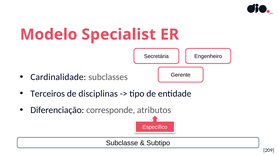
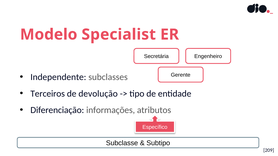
Cardinalidade: Cardinalidade -> Independente
disciplinas: disciplinas -> devolução
corresponde: corresponde -> informações
